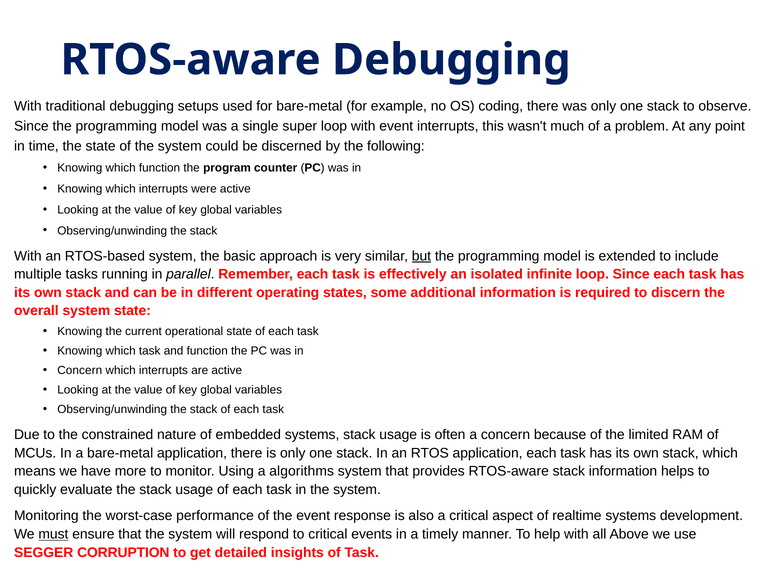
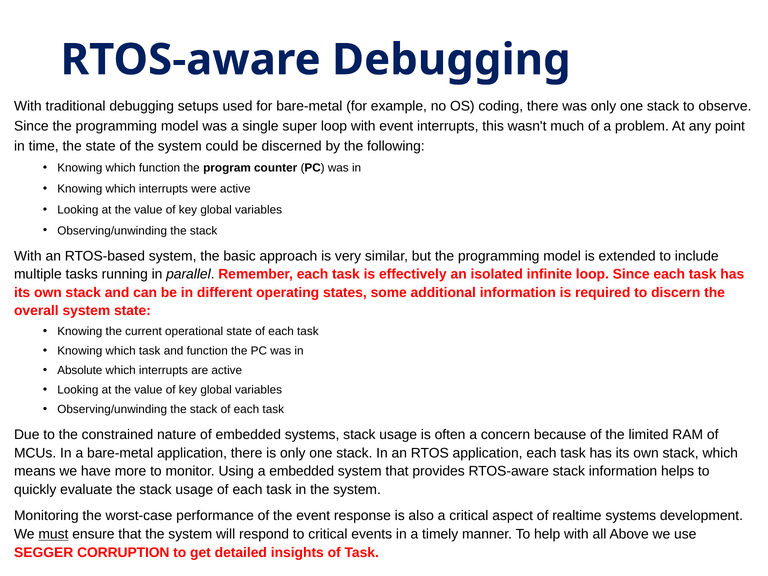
but underline: present -> none
Concern at (80, 370): Concern -> Absolute
a algorithms: algorithms -> embedded
